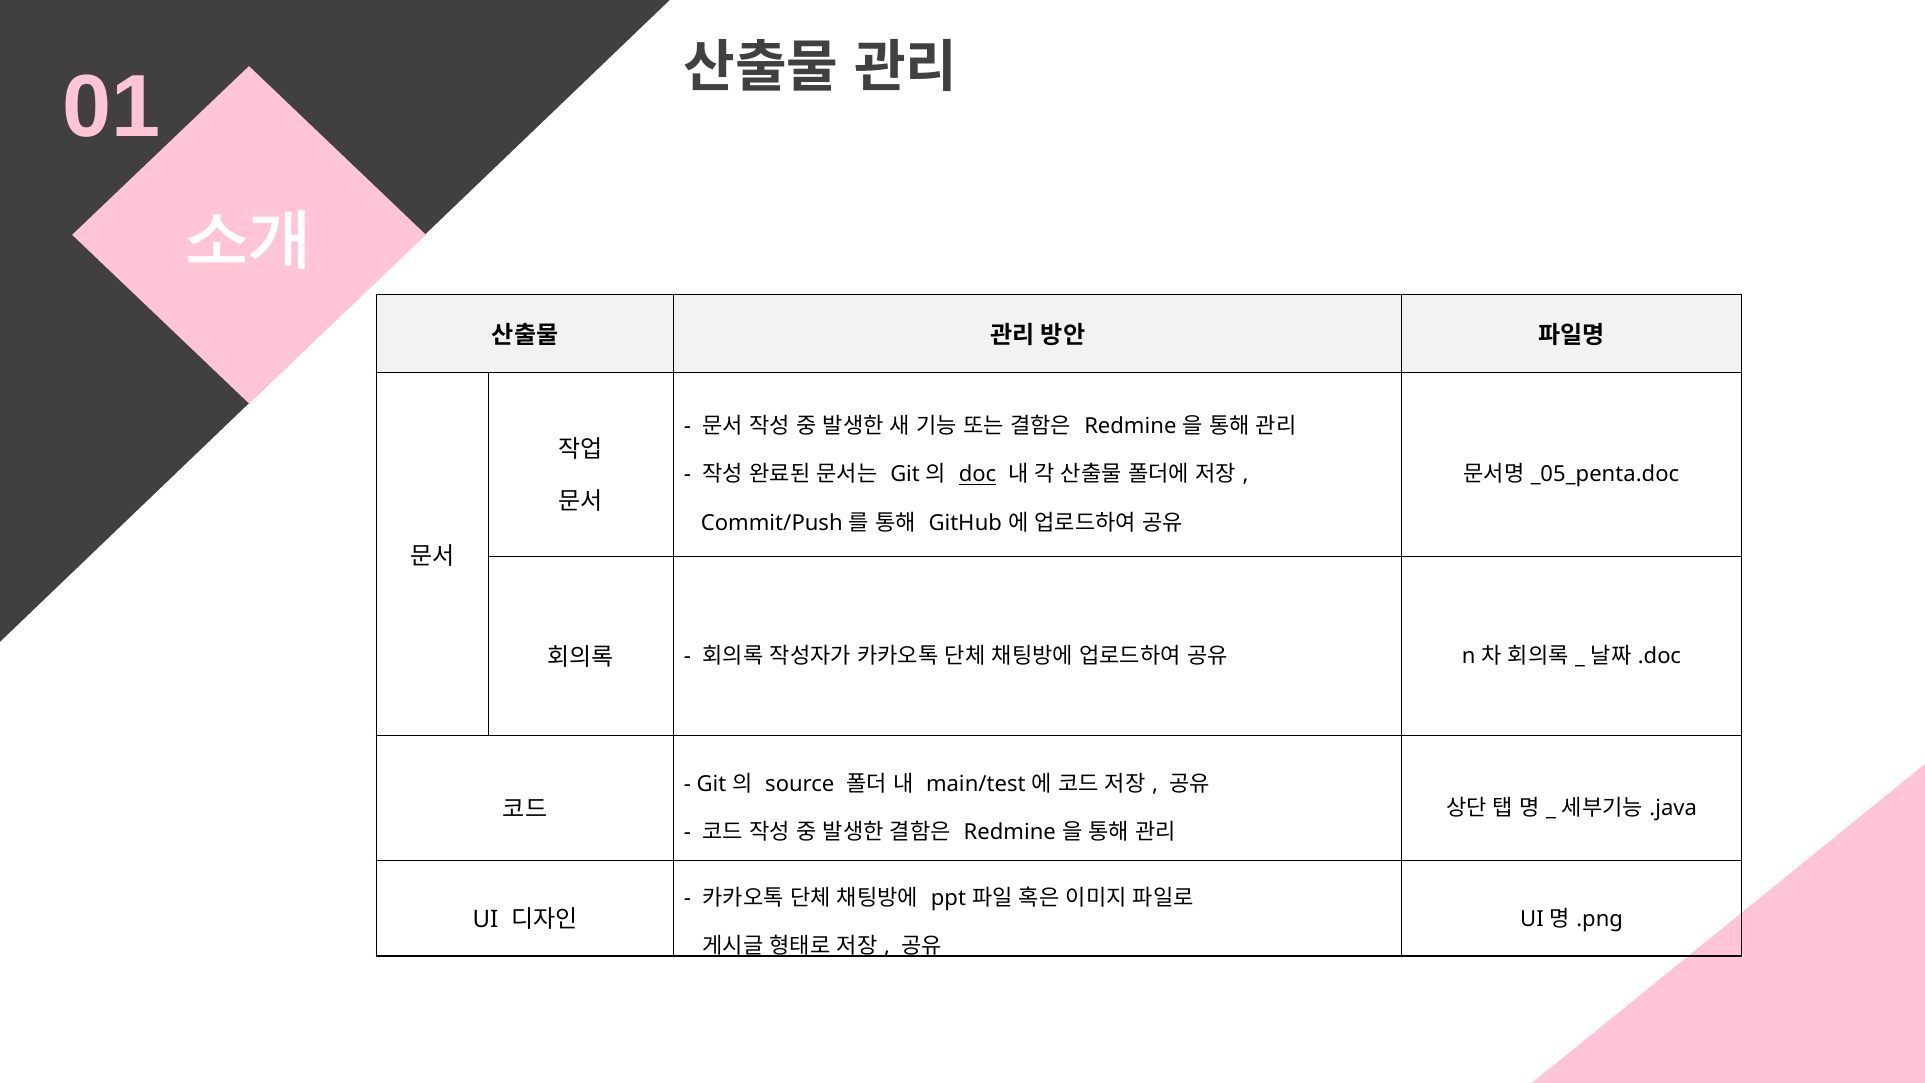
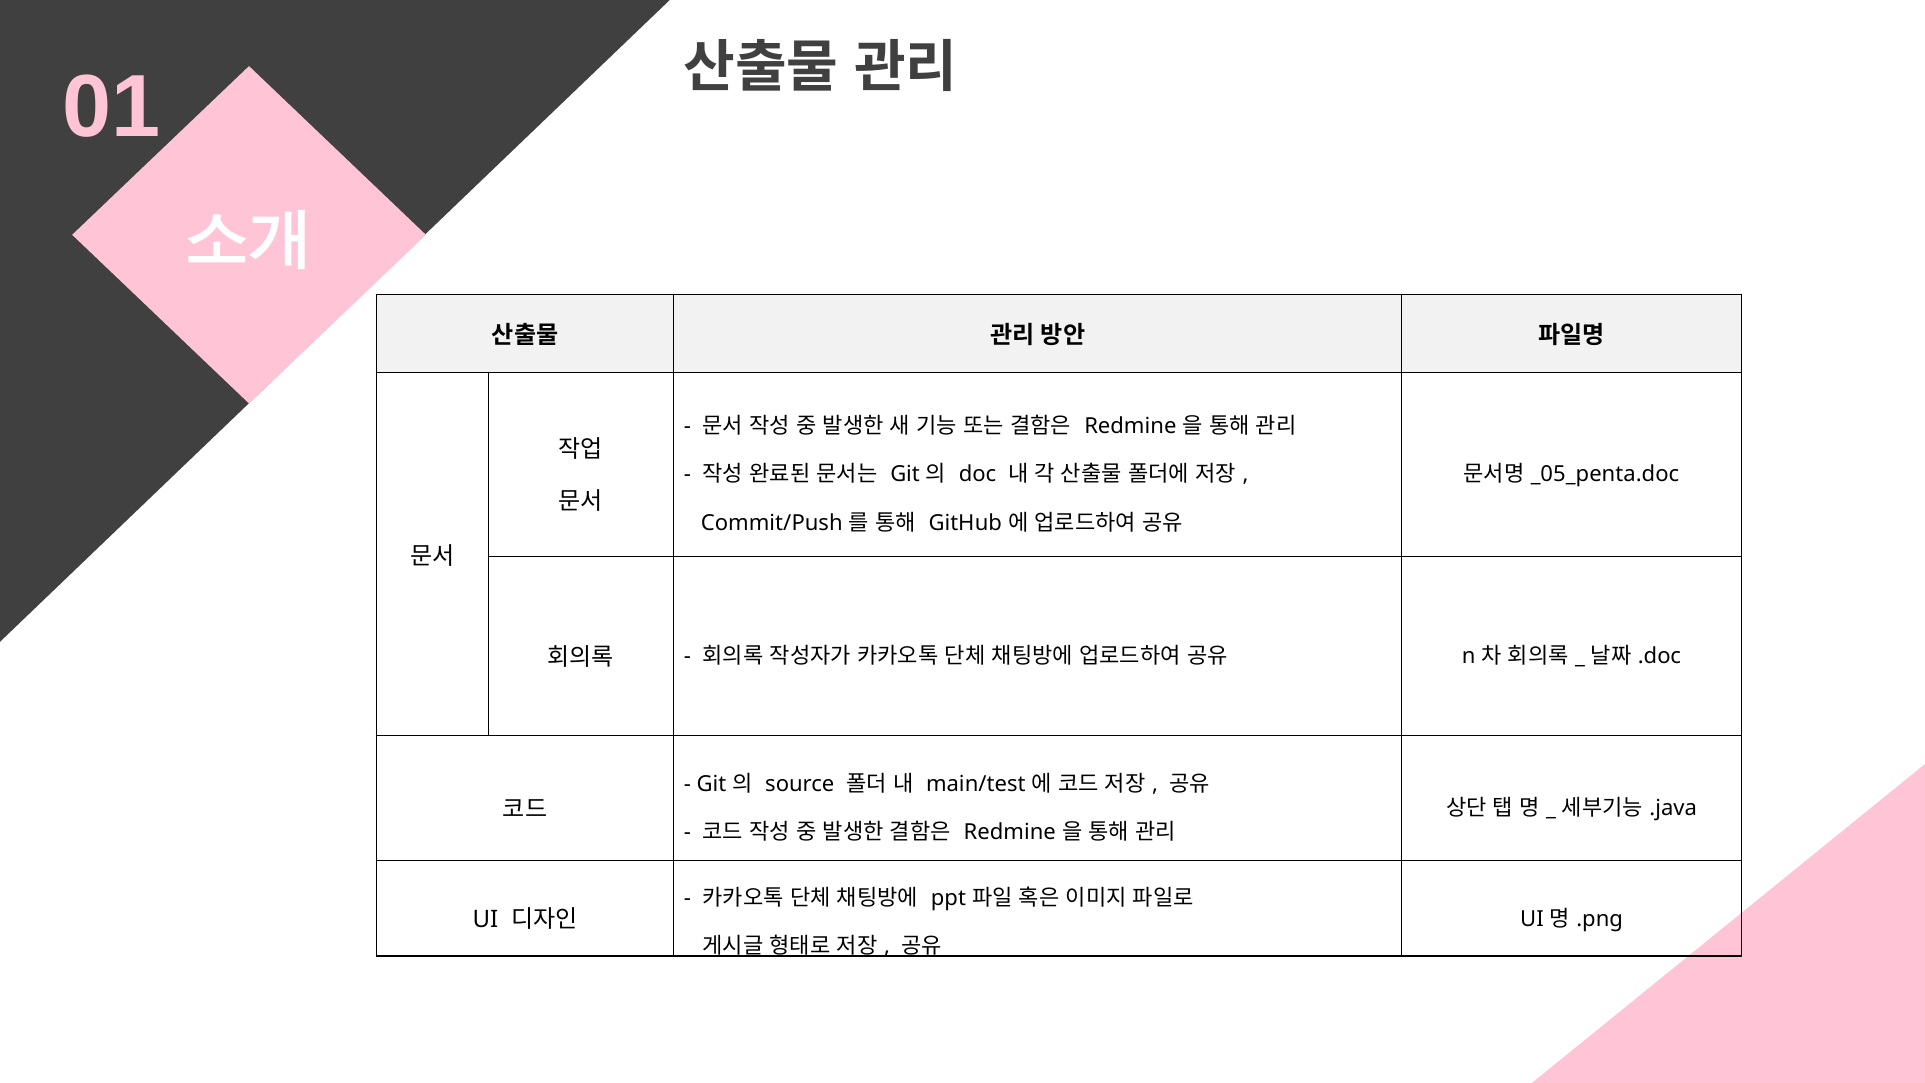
doc underline: present -> none
